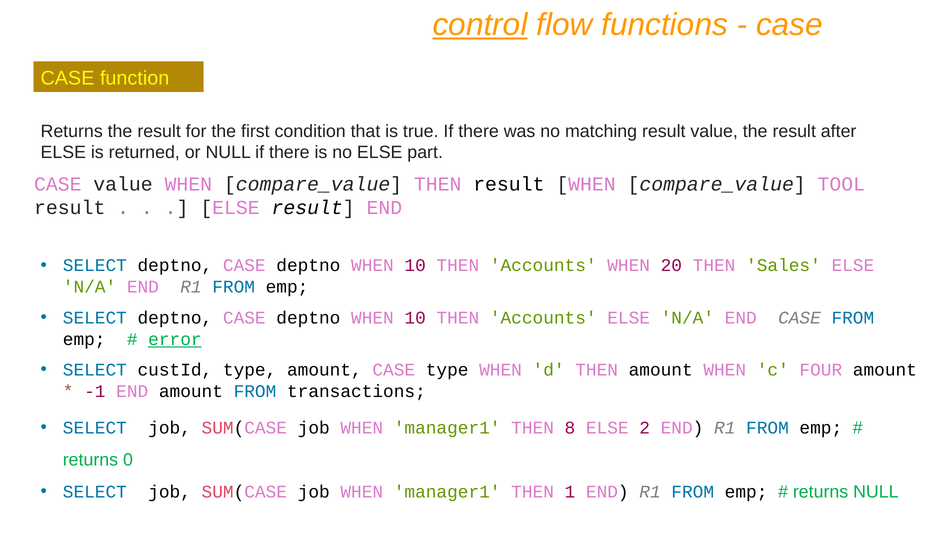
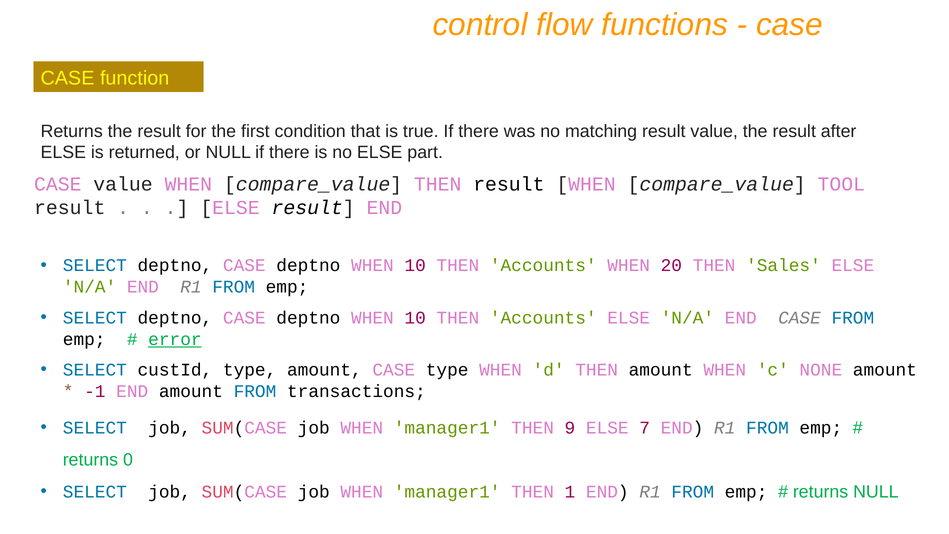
control underline: present -> none
FOUR: FOUR -> NONE
8: 8 -> 9
2: 2 -> 7
